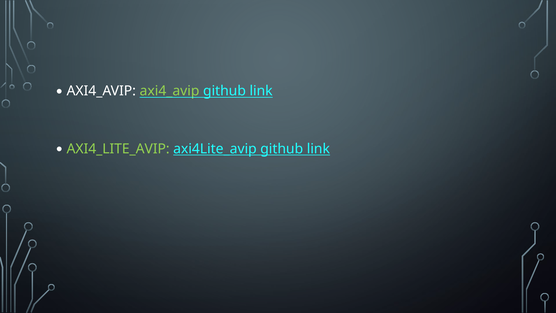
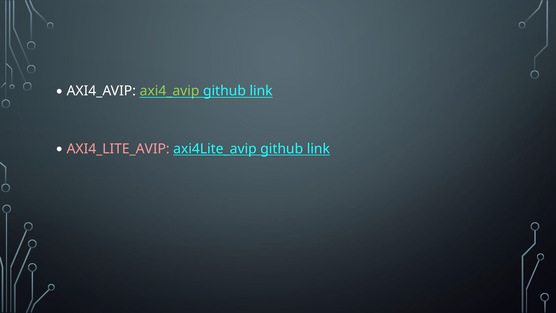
AXI4_LITE_AVIP colour: light green -> pink
